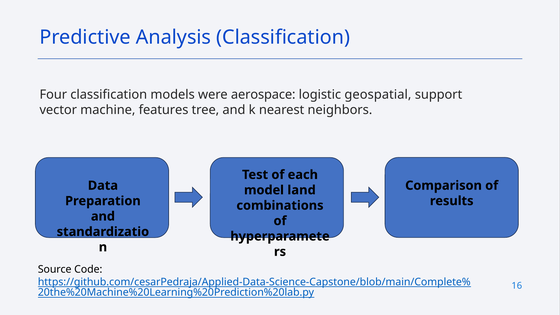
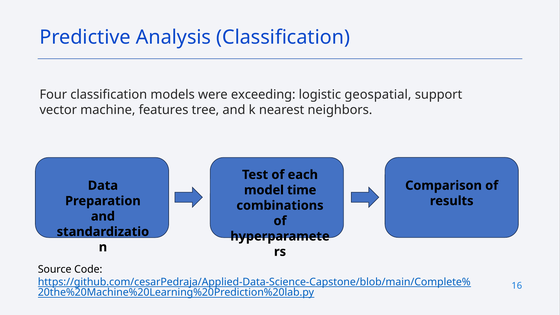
aerospace: aerospace -> exceeding
land: land -> time
